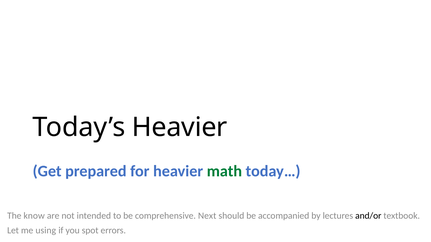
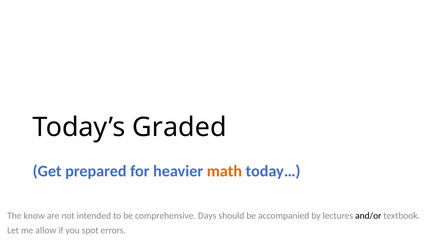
Today’s Heavier: Heavier -> Graded
math colour: green -> orange
Next: Next -> Days
using: using -> allow
